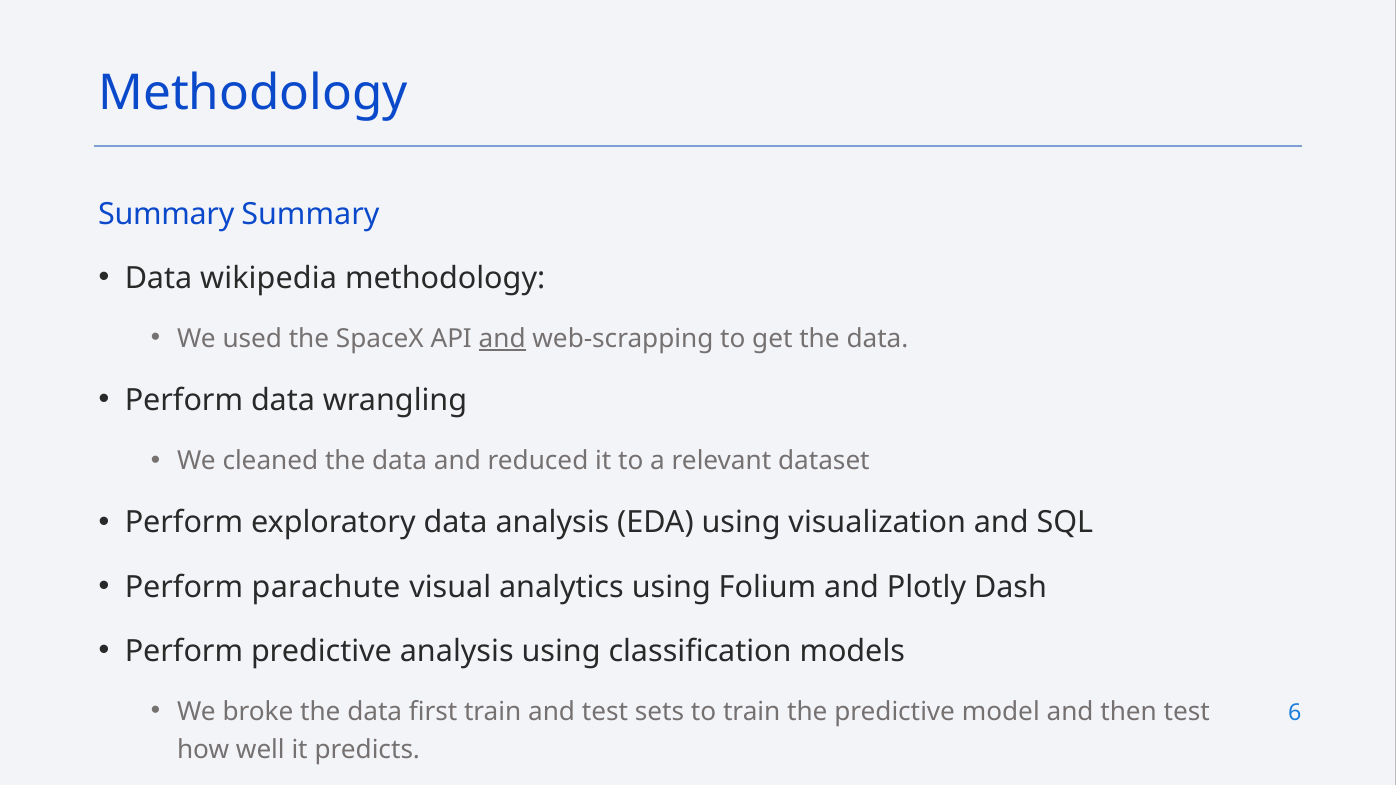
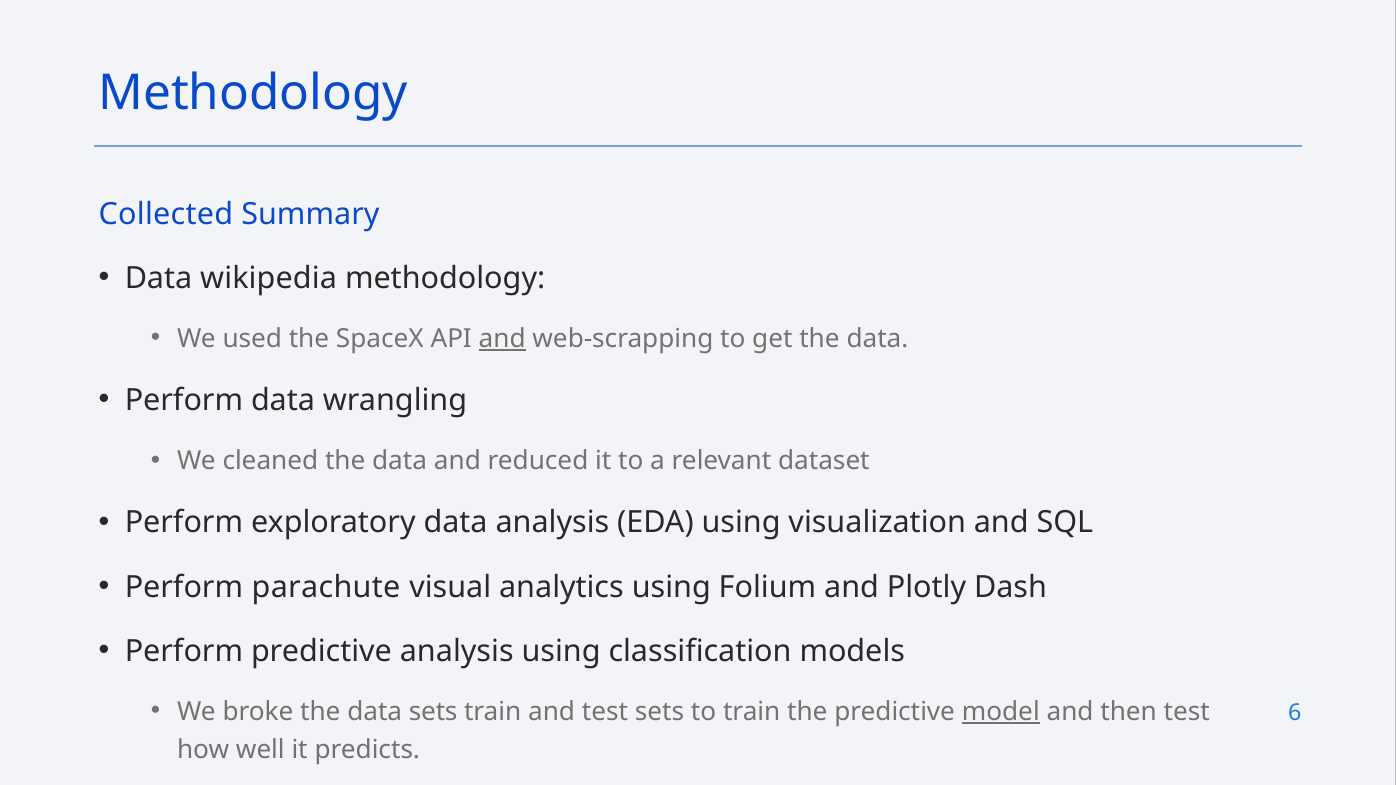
Summary at (166, 214): Summary -> Collected
data first: first -> sets
model underline: none -> present
